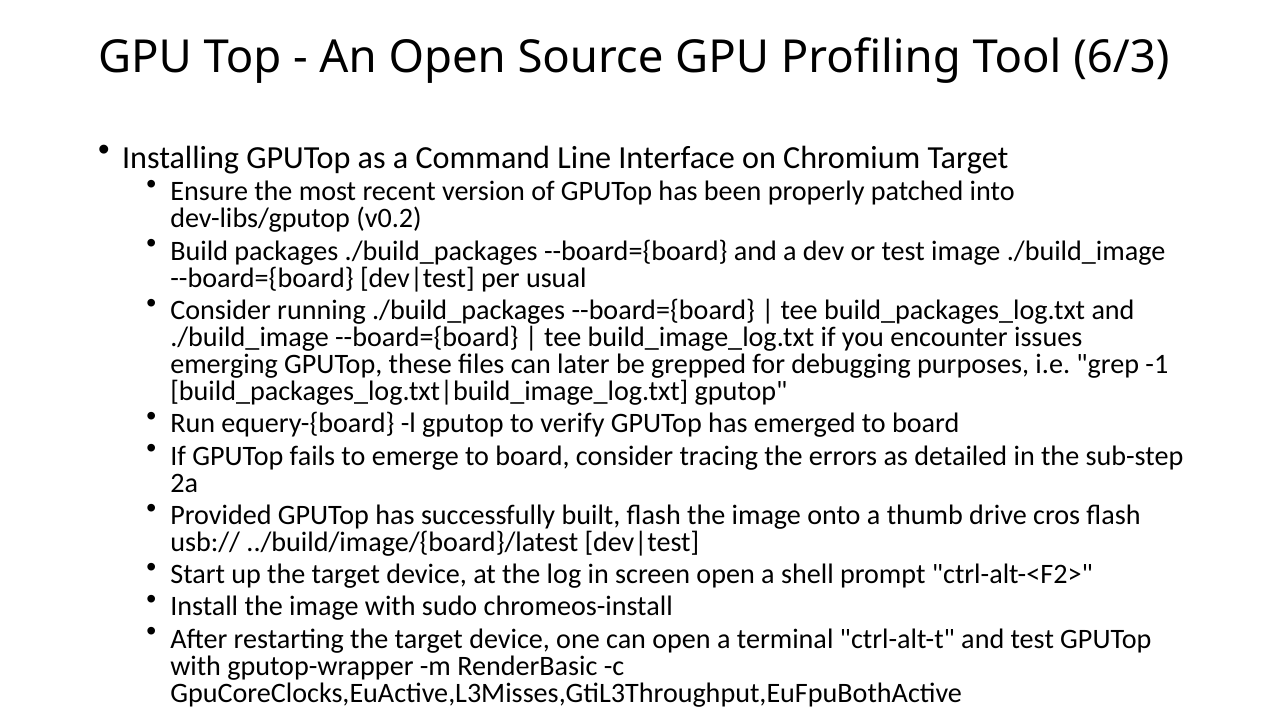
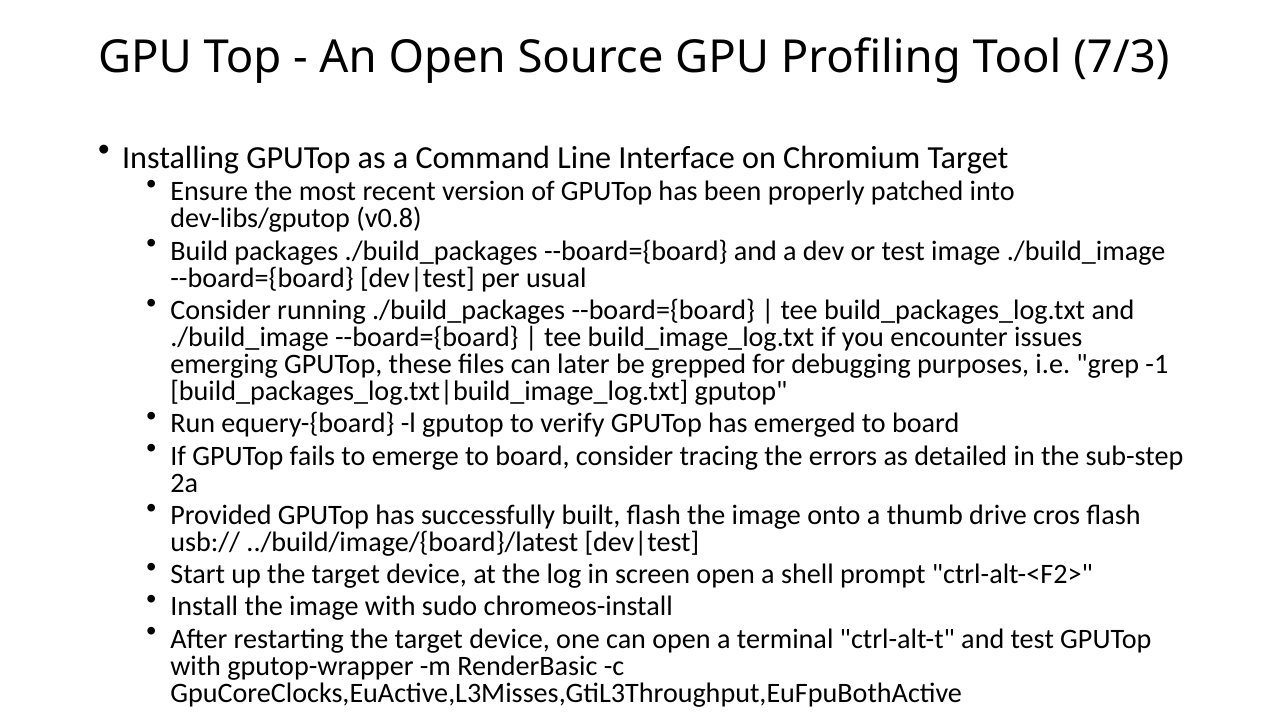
6/3: 6/3 -> 7/3
v0.2: v0.2 -> v0.8
